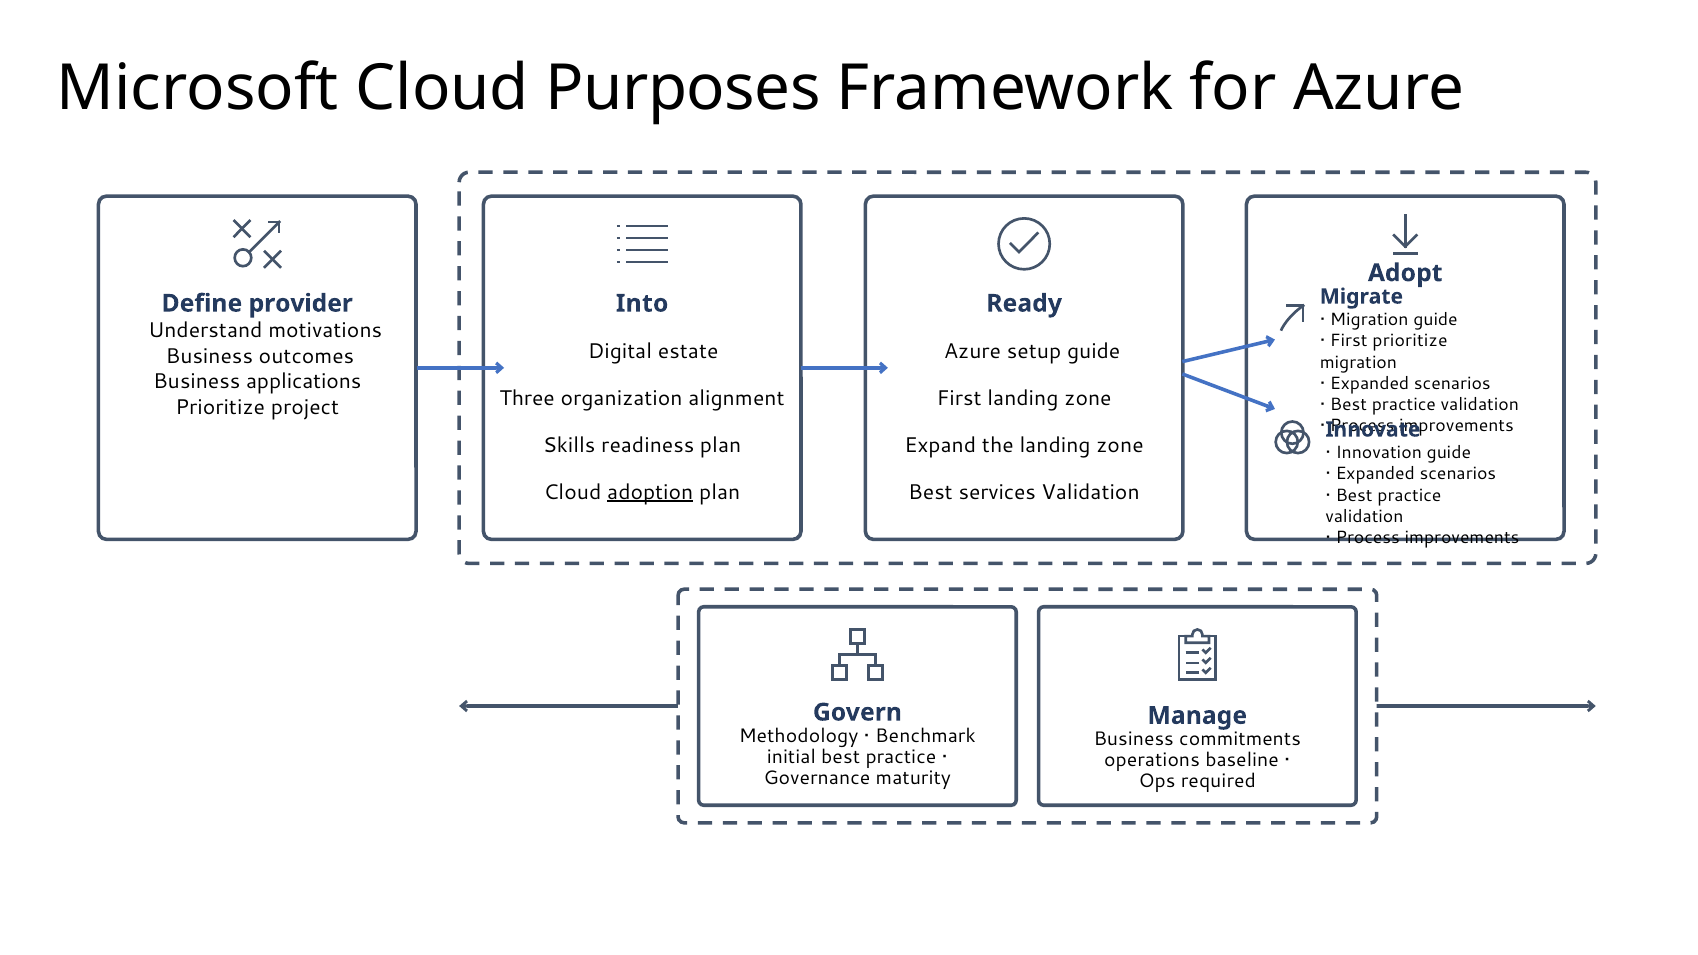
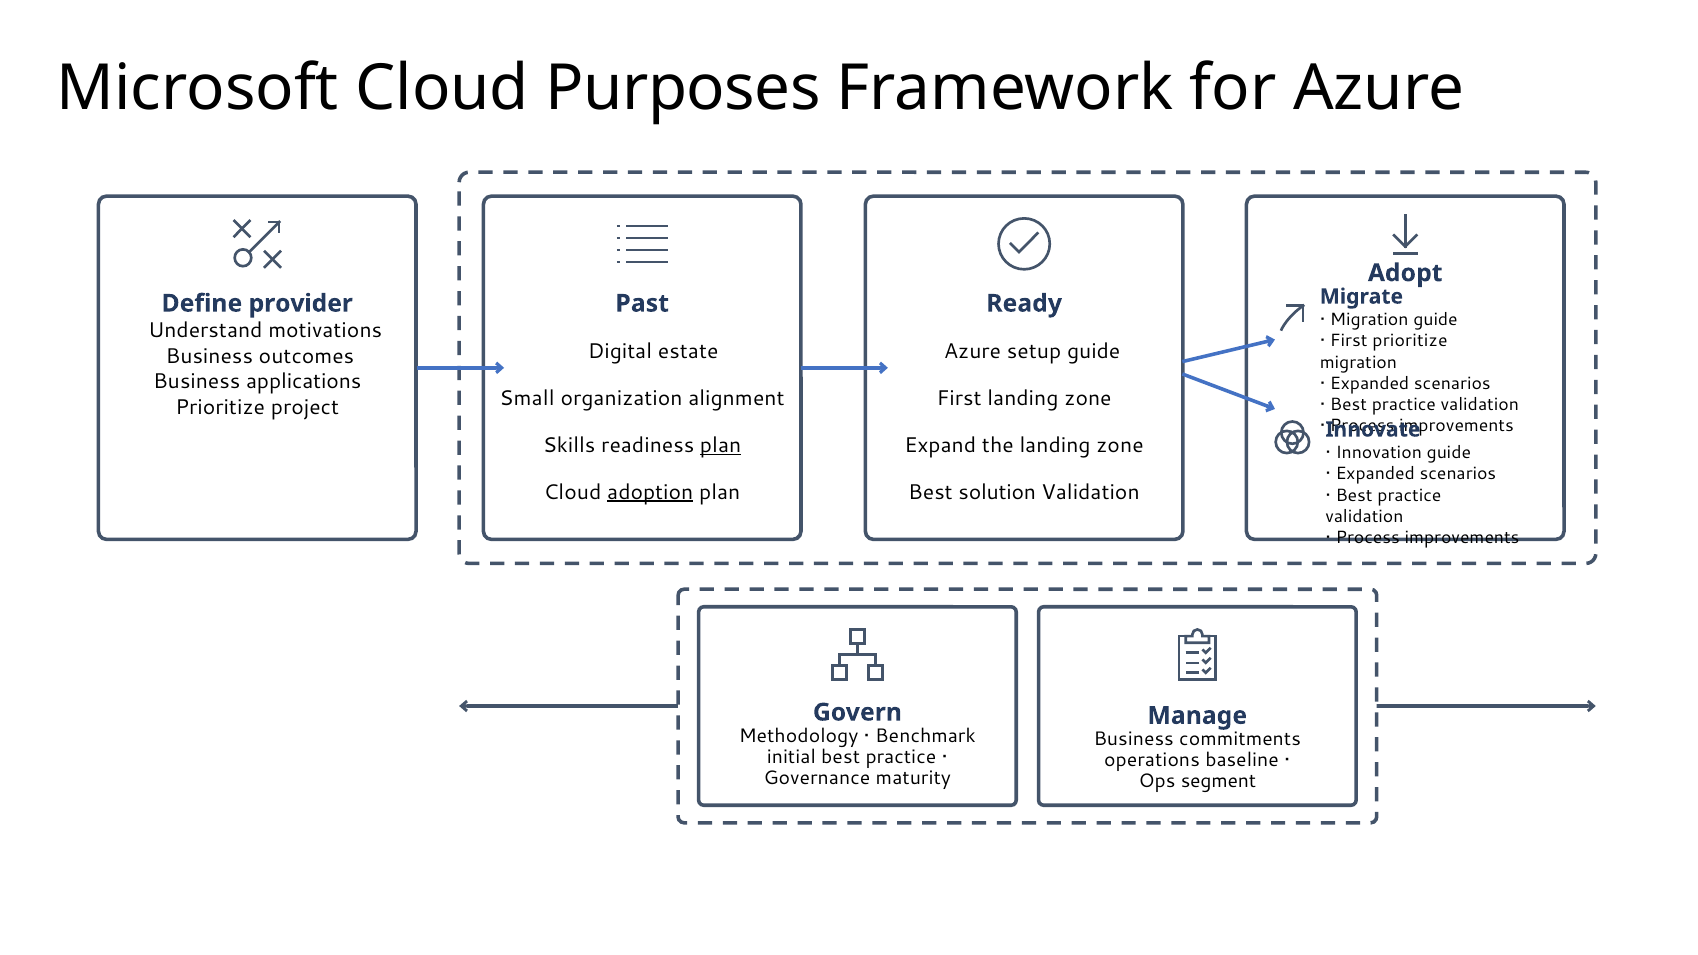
Into: Into -> Past
Three: Three -> Small
plan at (721, 445) underline: none -> present
services: services -> solution
required: required -> segment
